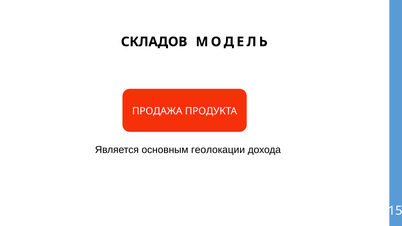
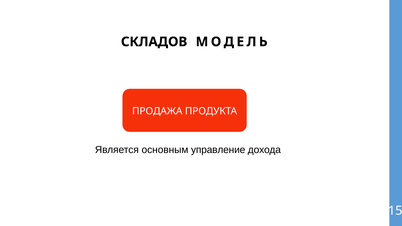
геолокации: геолокации -> управление
